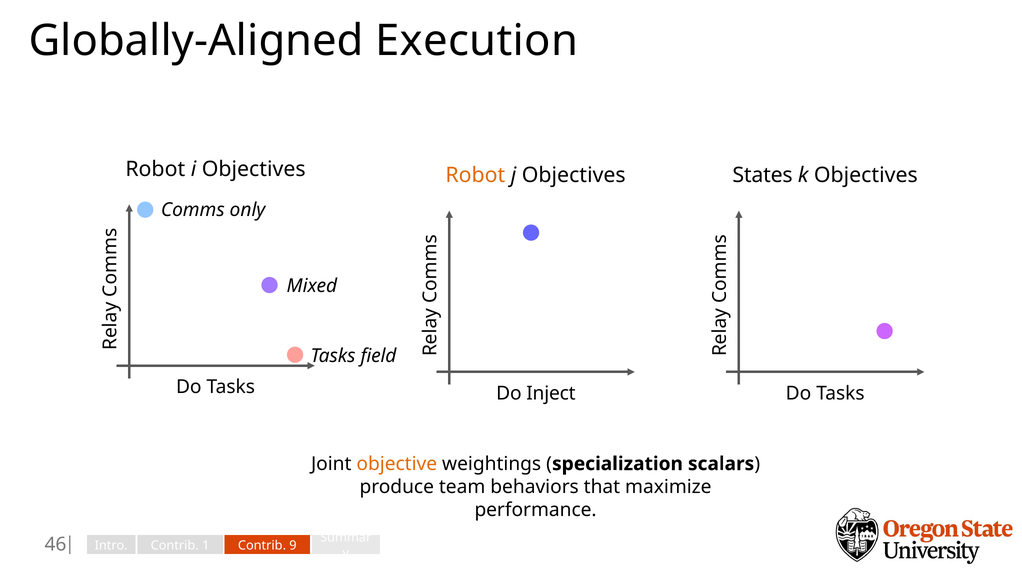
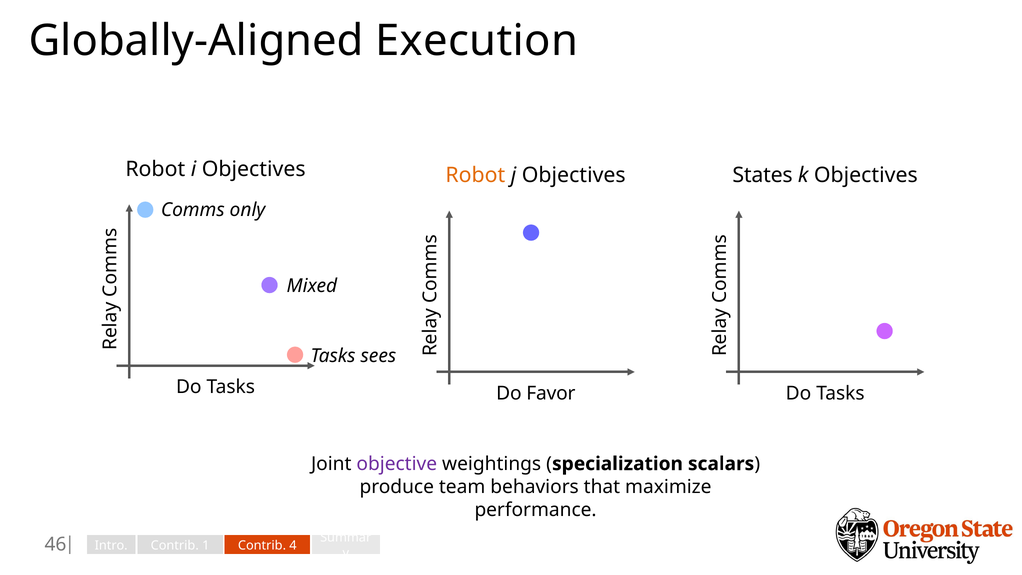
field: field -> sees
Inject: Inject -> Favor
objective colour: orange -> purple
9: 9 -> 4
